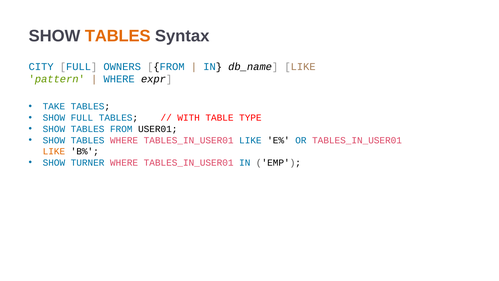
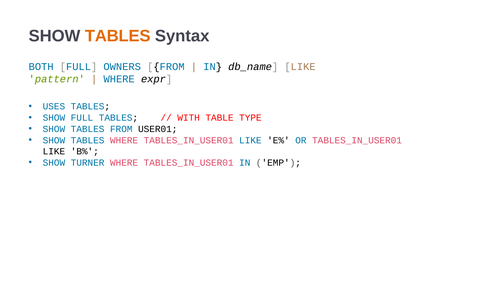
CITY: CITY -> BOTH
TAKE: TAKE -> USES
LIKE at (54, 151) colour: orange -> black
